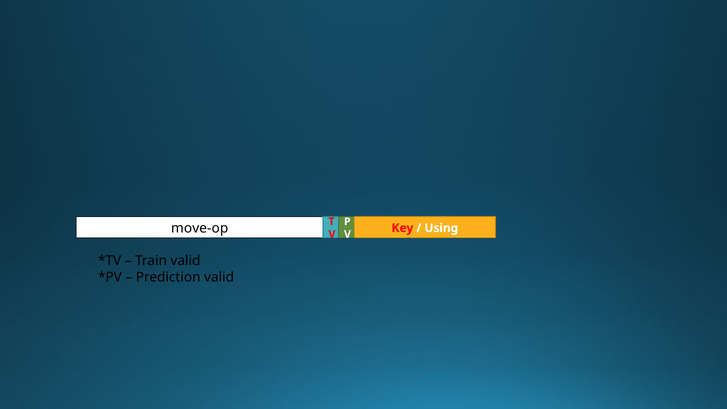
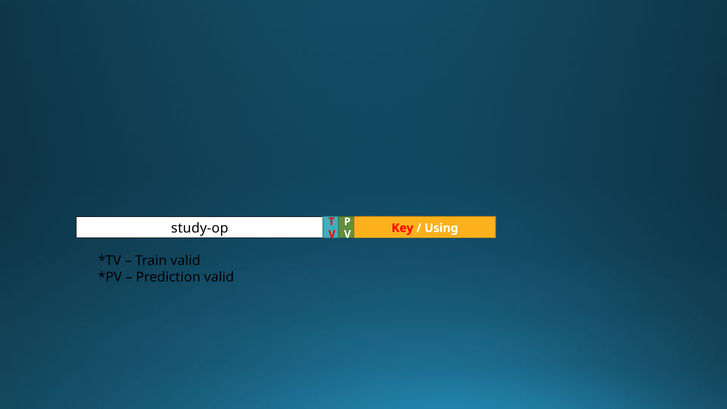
move-op: move-op -> study-op
